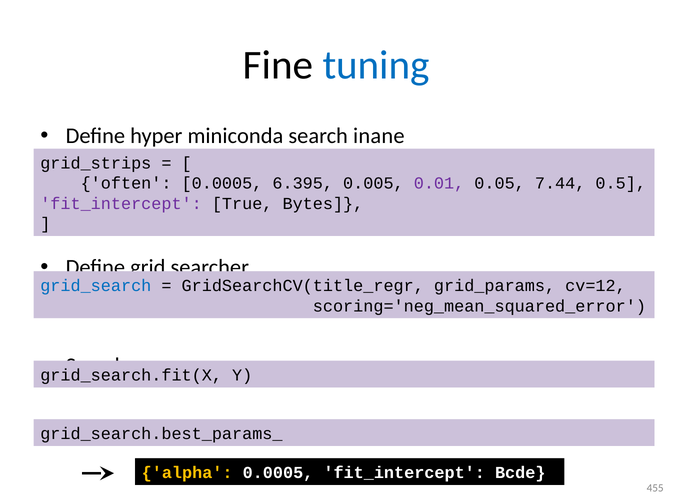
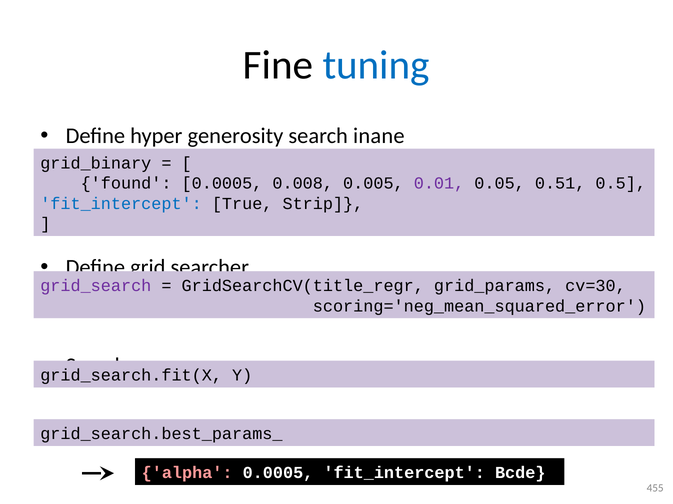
miniconda: miniconda -> generosity
grid_strips: grid_strips -> grid_binary
often: often -> found
6.395: 6.395 -> 0.008
7.44: 7.44 -> 0.51
fit_intercept at (121, 204) colour: purple -> blue
Bytes: Bytes -> Strip
grid_search colour: blue -> purple
cv=12: cv=12 -> cv=30
alpha colour: yellow -> pink
